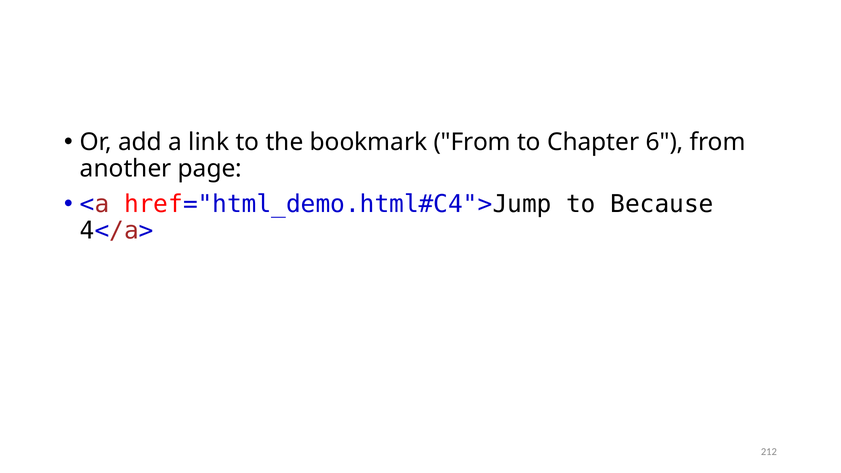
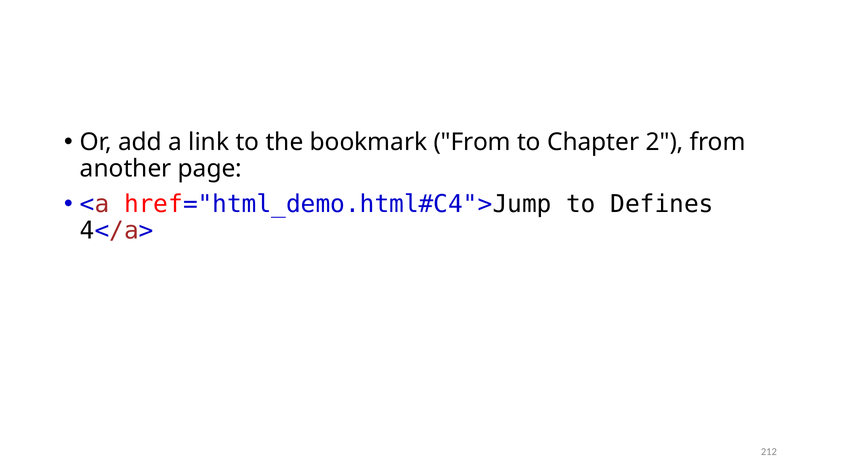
6: 6 -> 2
Because: Because -> Defines
